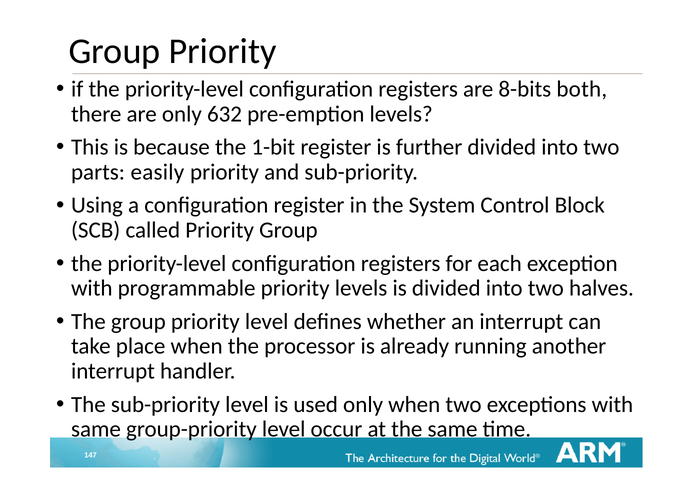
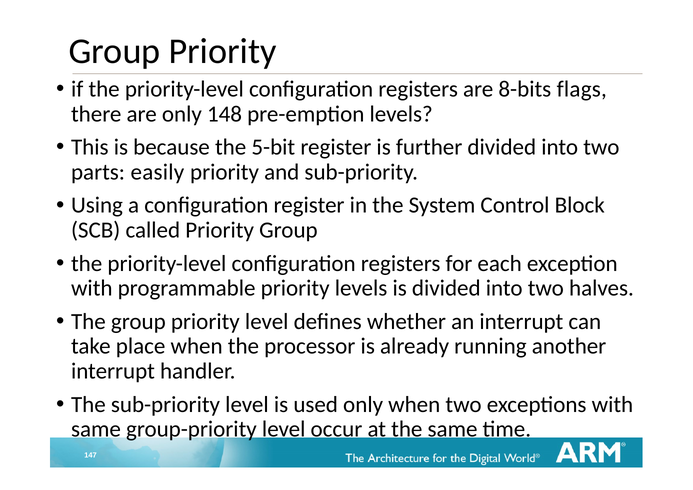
both: both -> flags
632: 632 -> 148
1-bit: 1-bit -> 5-bit
